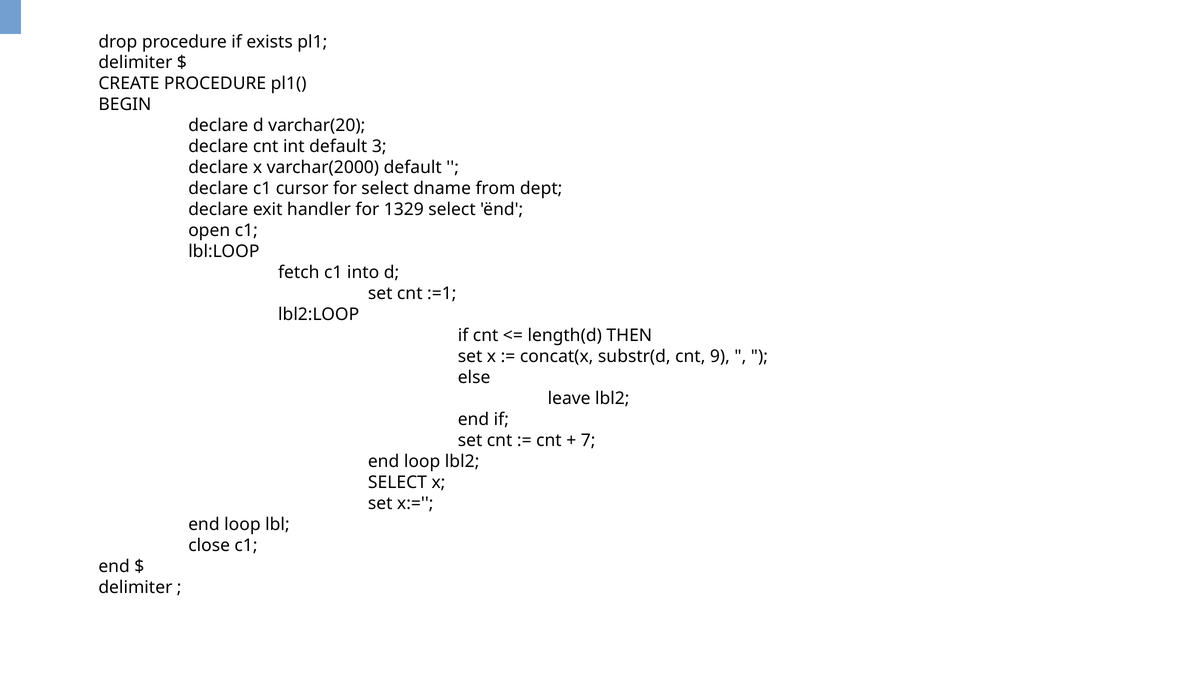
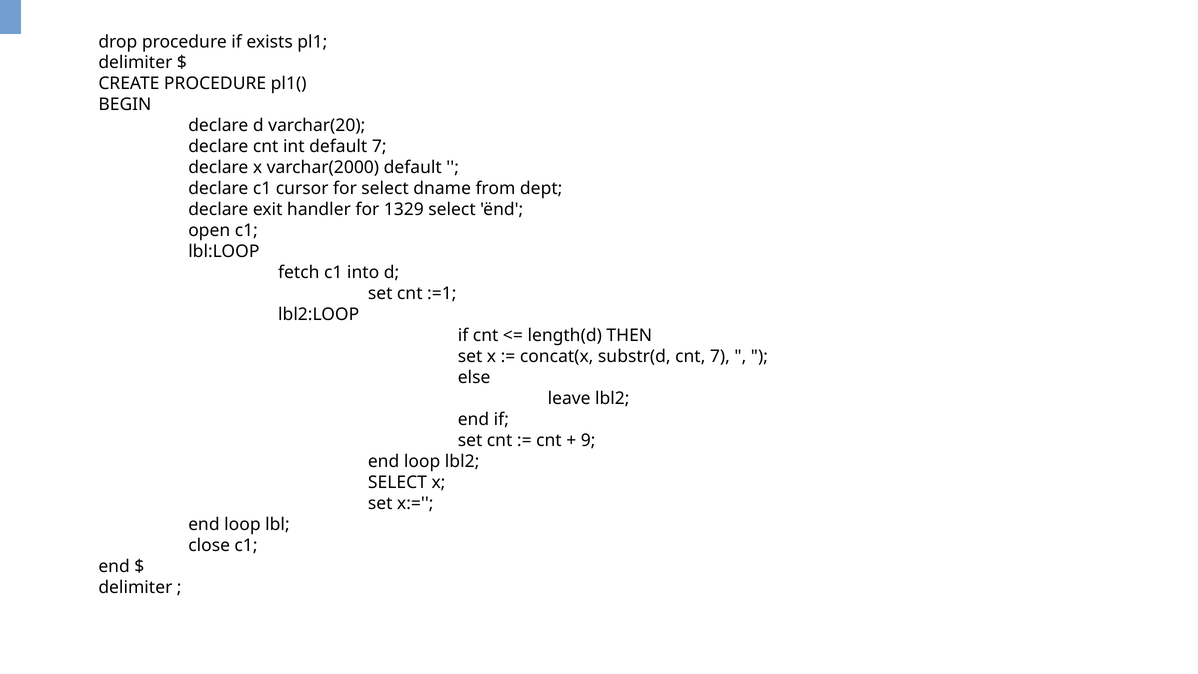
default 3: 3 -> 7
cnt 9: 9 -> 7
7: 7 -> 9
